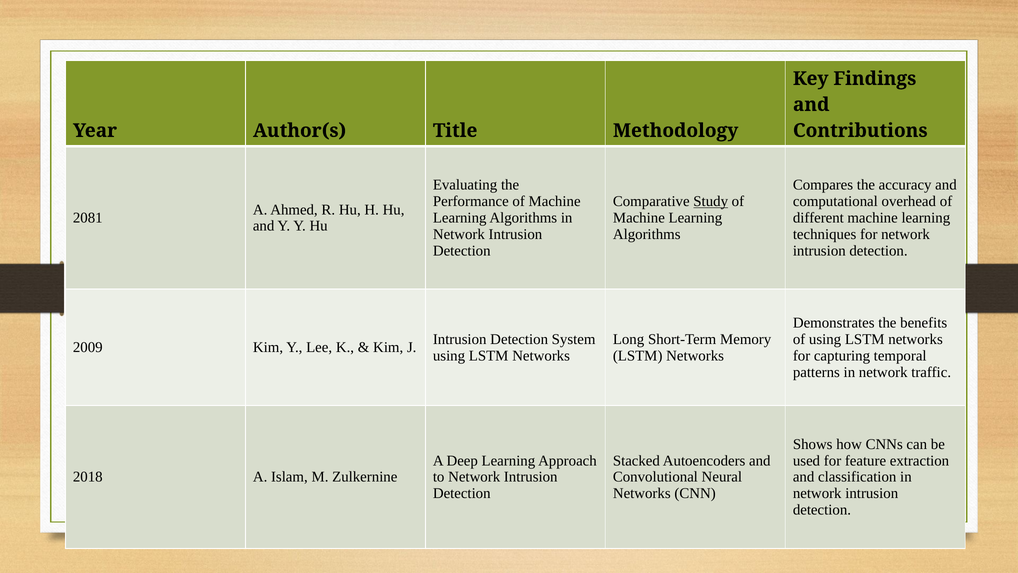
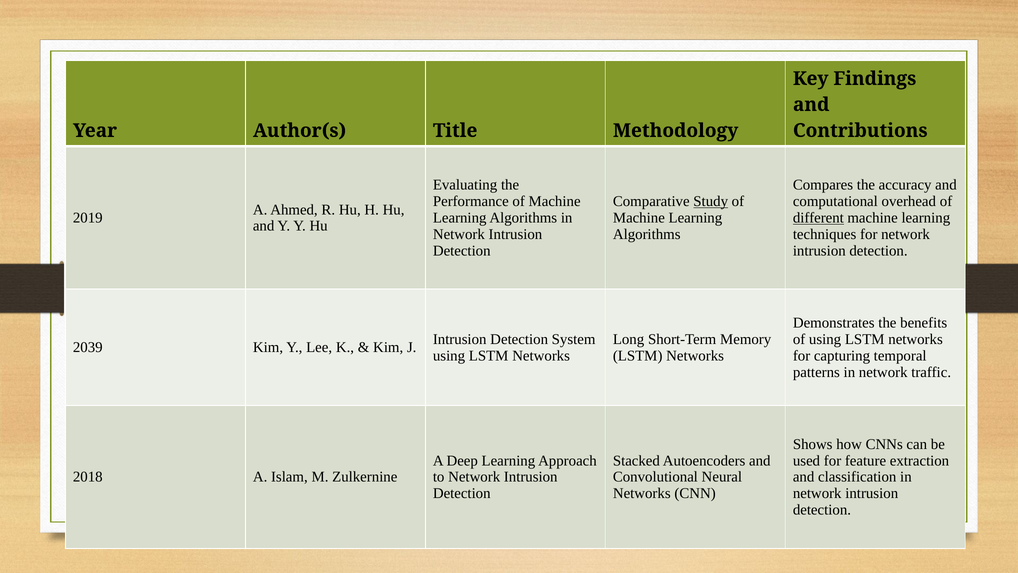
2081: 2081 -> 2019
different underline: none -> present
2009: 2009 -> 2039
